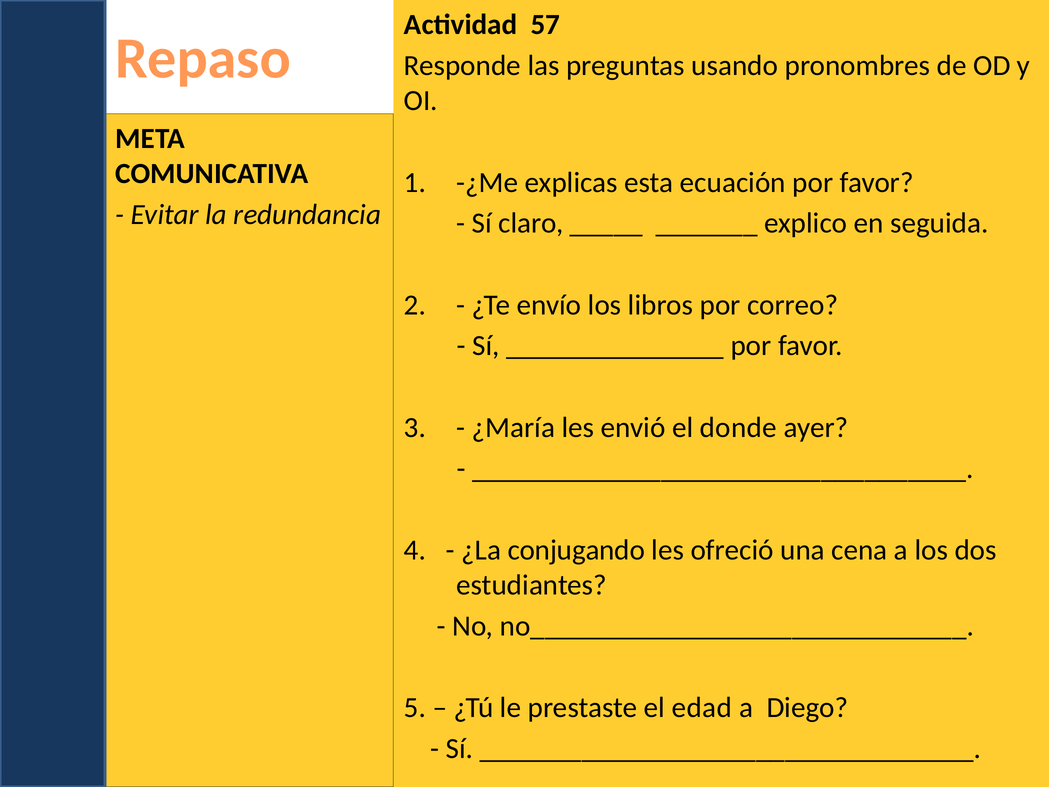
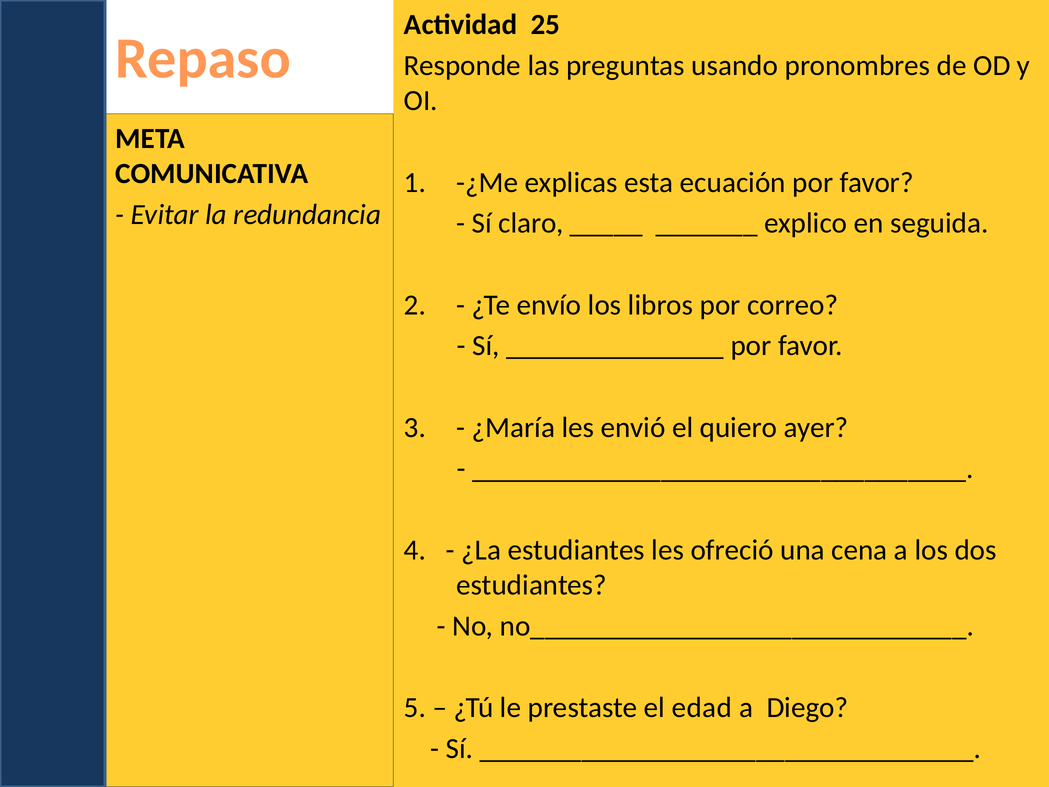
57: 57 -> 25
donde: donde -> quiero
¿La conjugando: conjugando -> estudiantes
